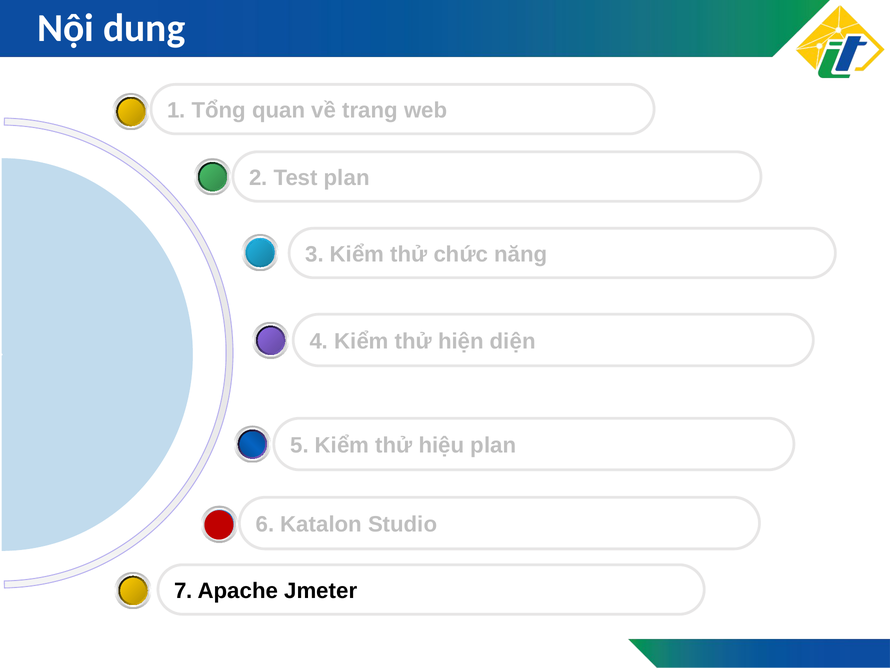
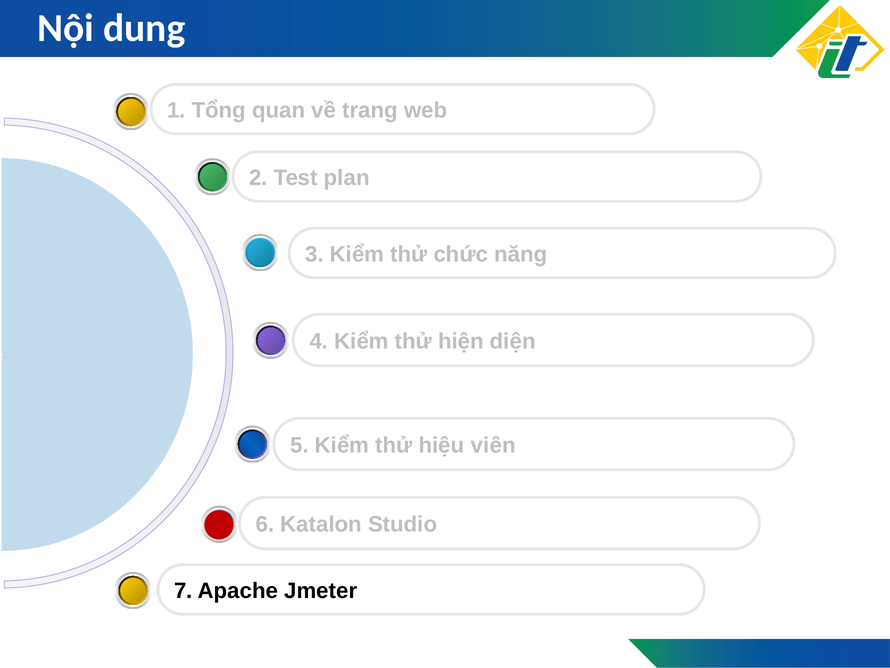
hiệu plan: plan -> viên
